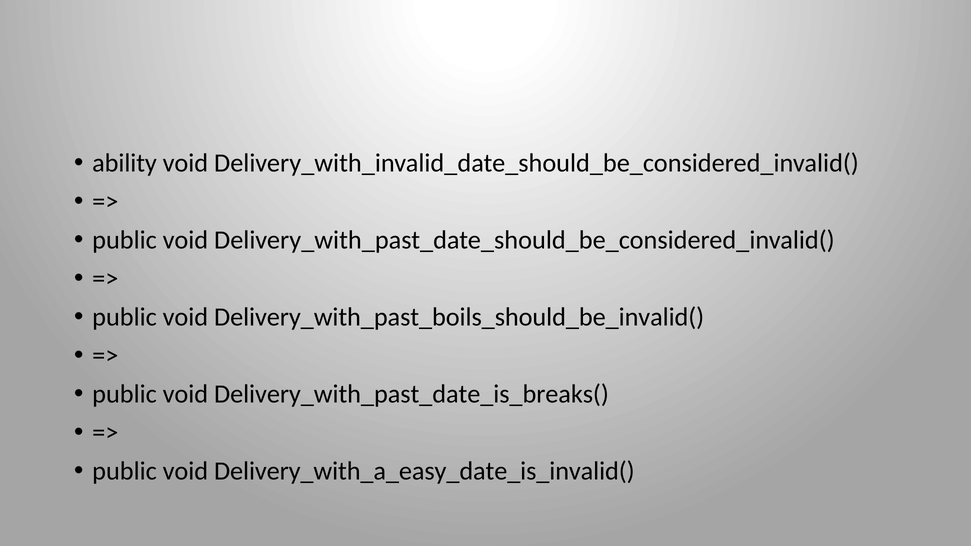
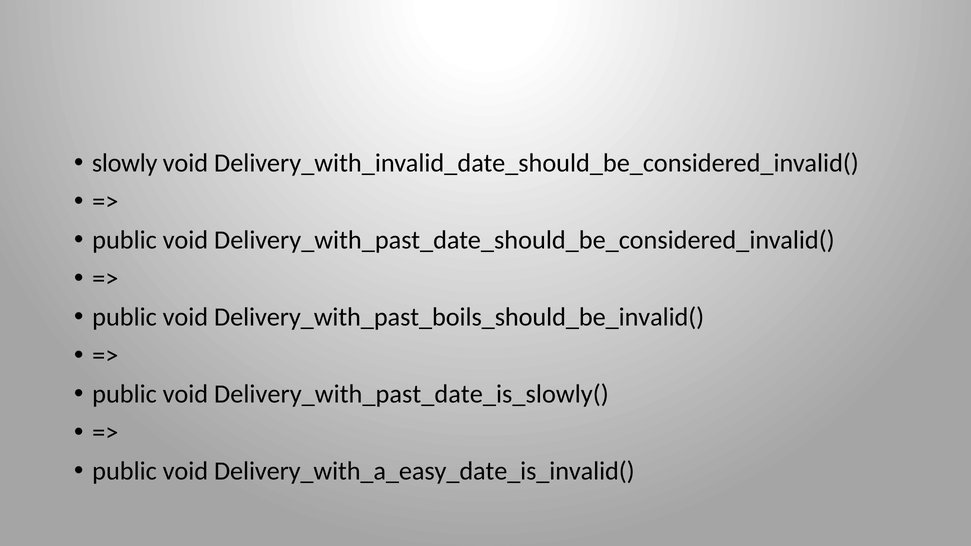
ability: ability -> slowly
Delivery_with_past_date_is_breaks(: Delivery_with_past_date_is_breaks( -> Delivery_with_past_date_is_slowly(
